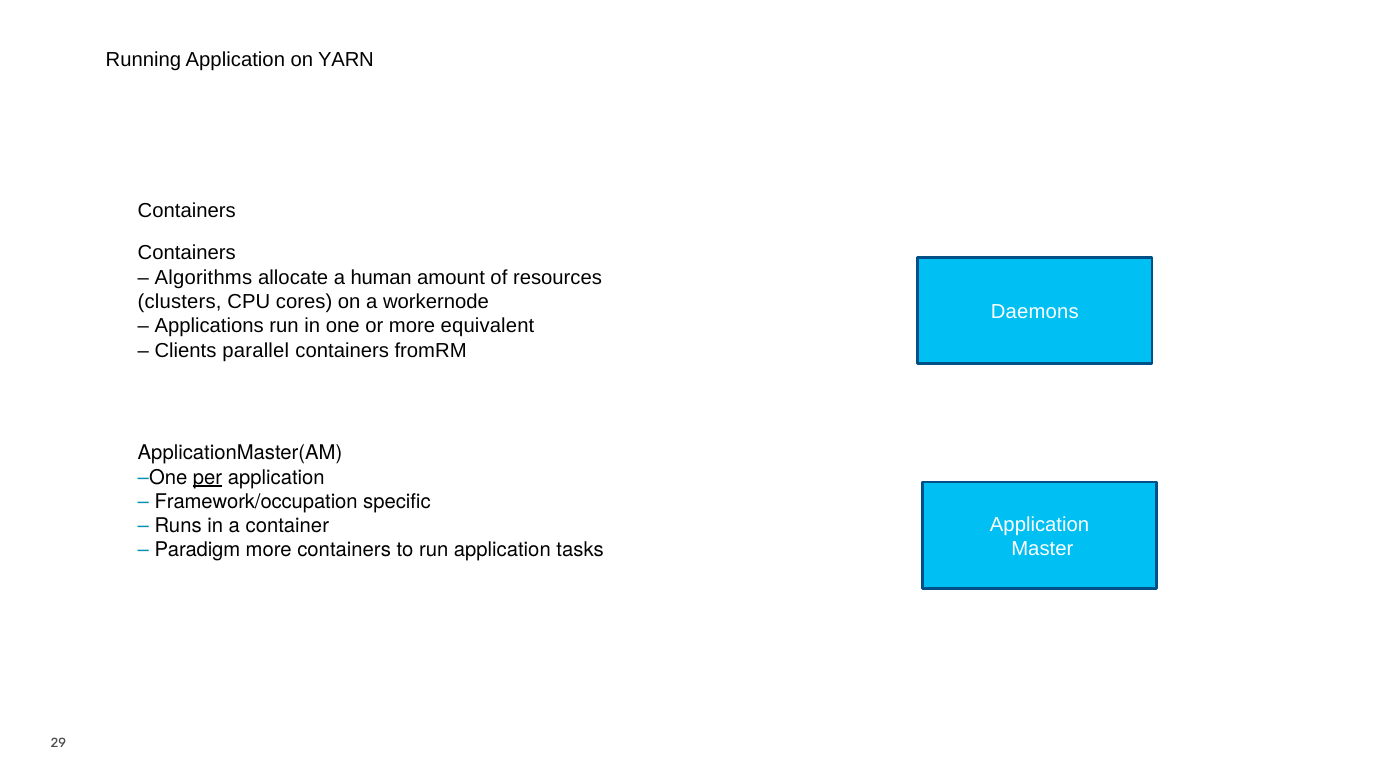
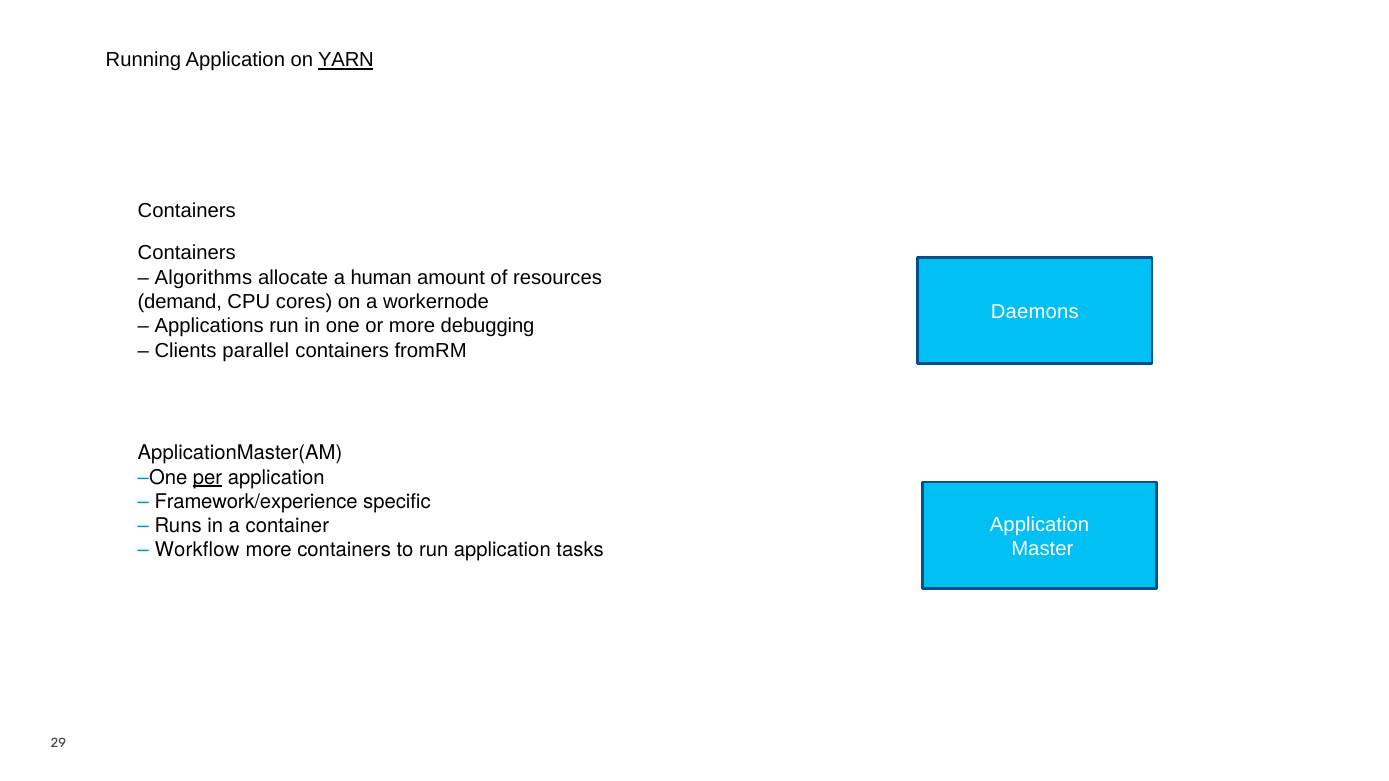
YARN underline: none -> present
clusters: clusters -> demand
equivalent: equivalent -> debugging
Framework/occupation: Framework/occupation -> Framework/experience
Paradigm: Paradigm -> Workflow
